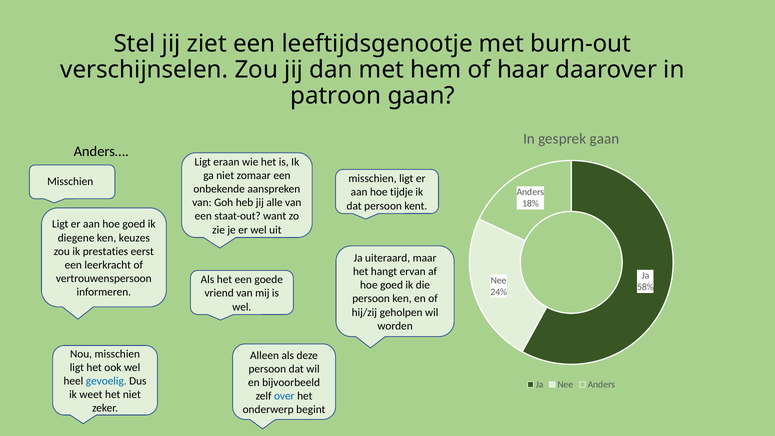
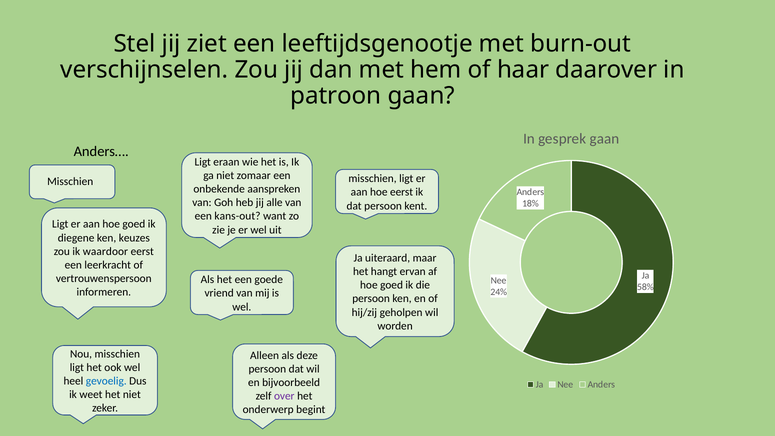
hoe tijdje: tijdje -> eerst
staat-out: staat-out -> kans-out
prestaties: prestaties -> waardoor
over colour: blue -> purple
